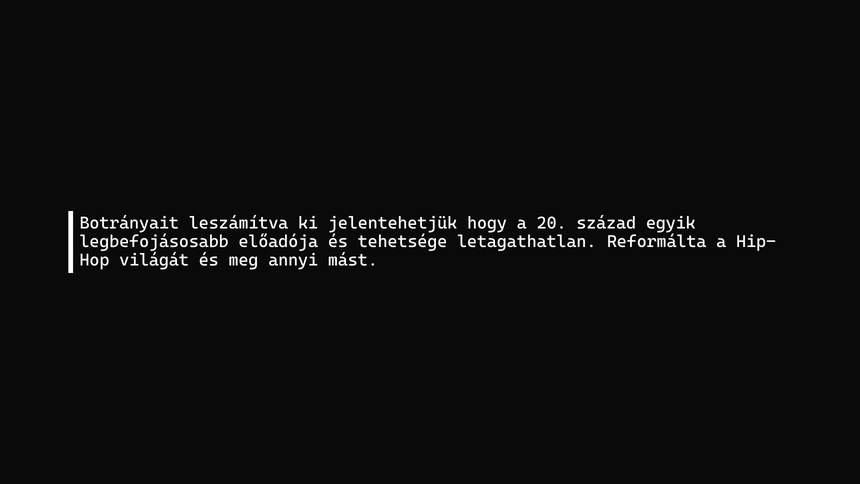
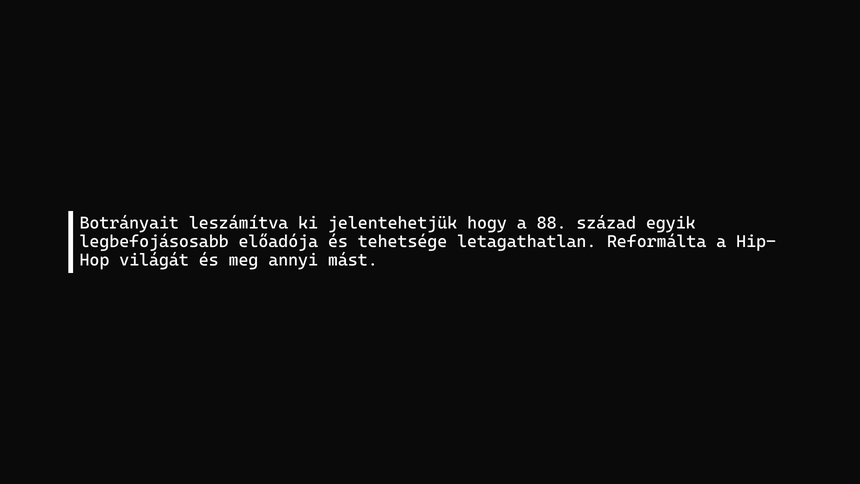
20: 20 -> 88
